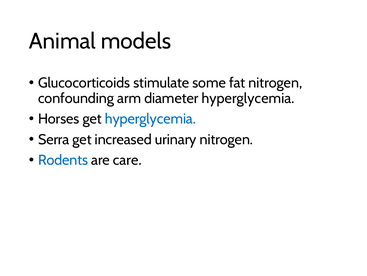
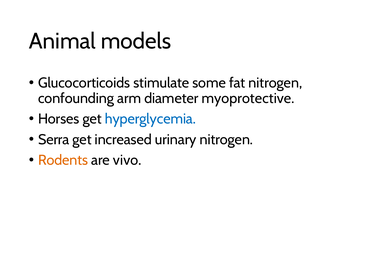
diameter hyperglycemia: hyperglycemia -> myoprotective
Rodents colour: blue -> orange
care: care -> vivo
